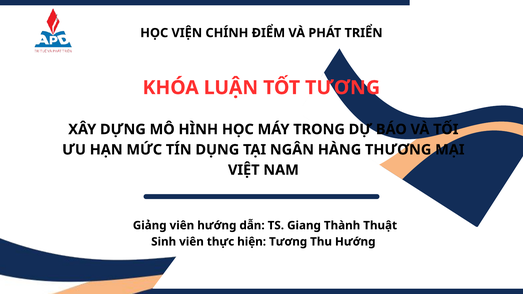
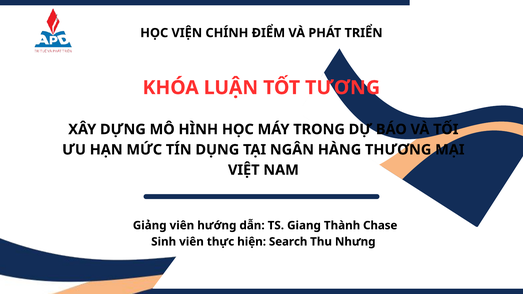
Thuật: Thuật -> Chase
hiện Tương: Tương -> Search
Thu Hướng: Hướng -> Nhưng
